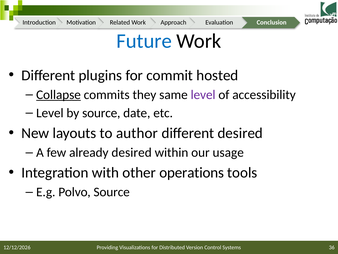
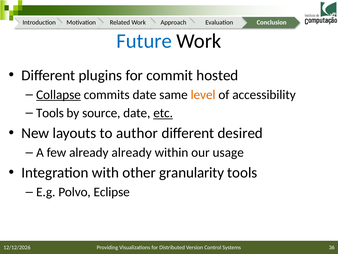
commits they: they -> date
level at (203, 95) colour: purple -> orange
Level at (50, 113): Level -> Tools
etc underline: none -> present
already desired: desired -> already
operations: operations -> granularity
Polvo Source: Source -> Eclipse
